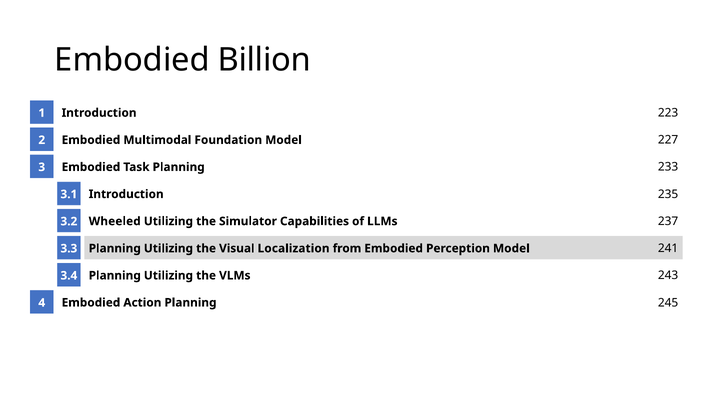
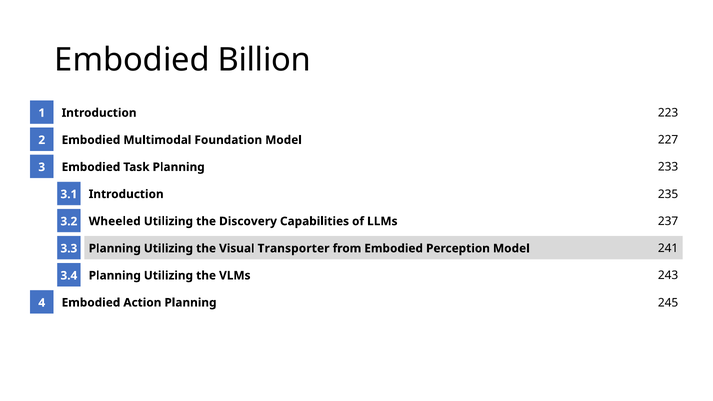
Simulator: Simulator -> Discovery
Localization: Localization -> Transporter
